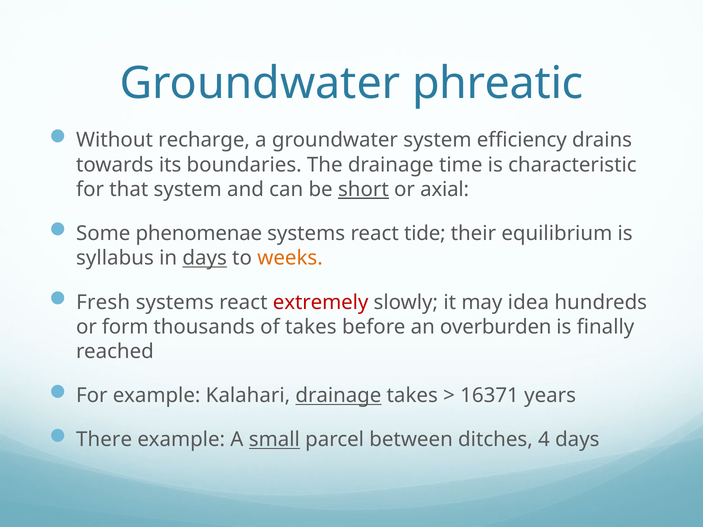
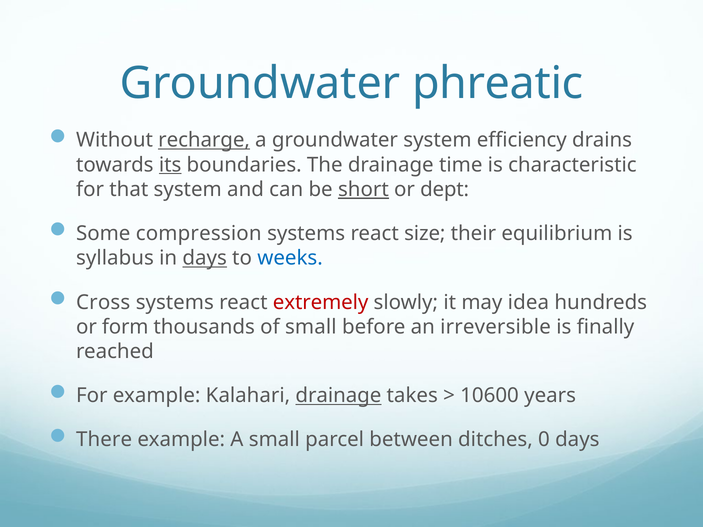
recharge underline: none -> present
its underline: none -> present
axial: axial -> dept
phenomenae: phenomenae -> compression
tide: tide -> size
weeks colour: orange -> blue
Fresh: Fresh -> Cross
of takes: takes -> small
overburden: overburden -> irreversible
16371: 16371 -> 10600
small at (274, 440) underline: present -> none
4: 4 -> 0
